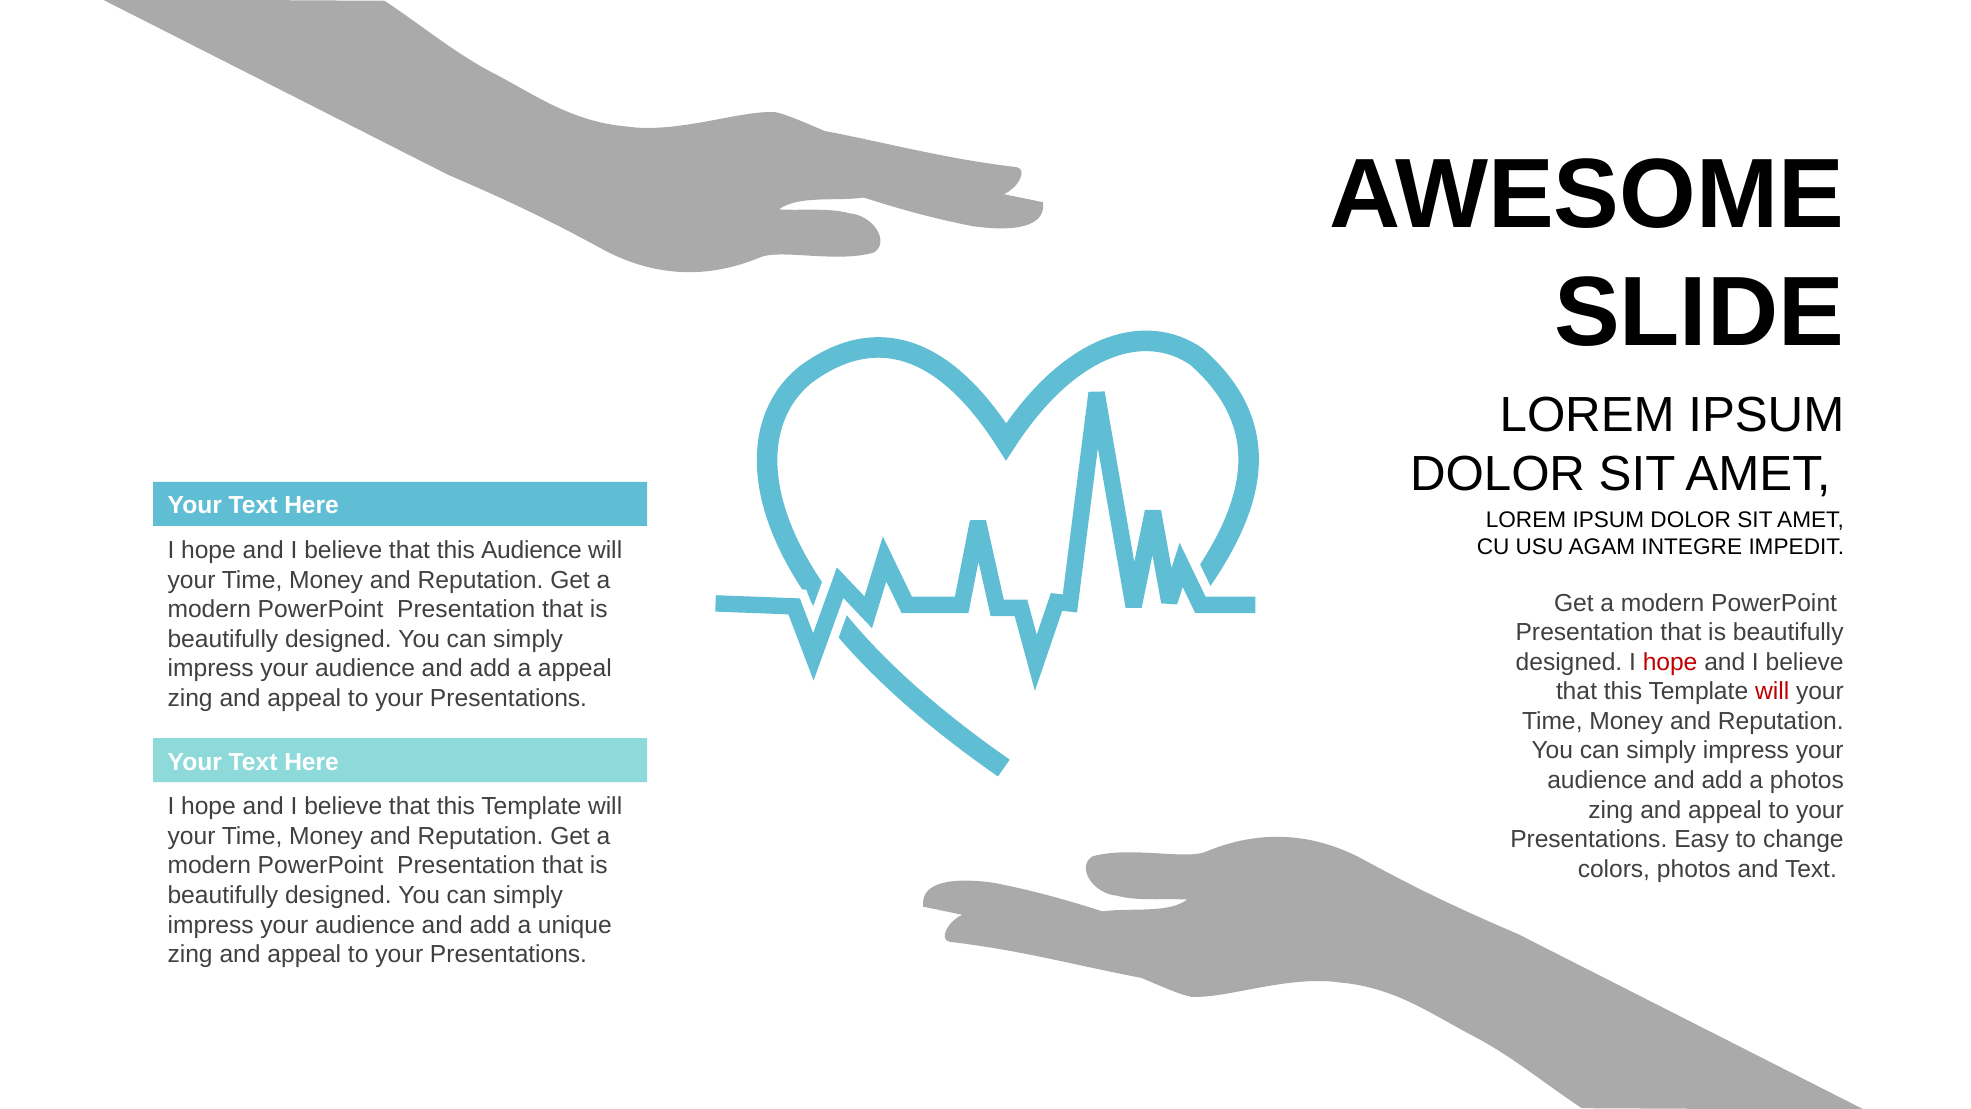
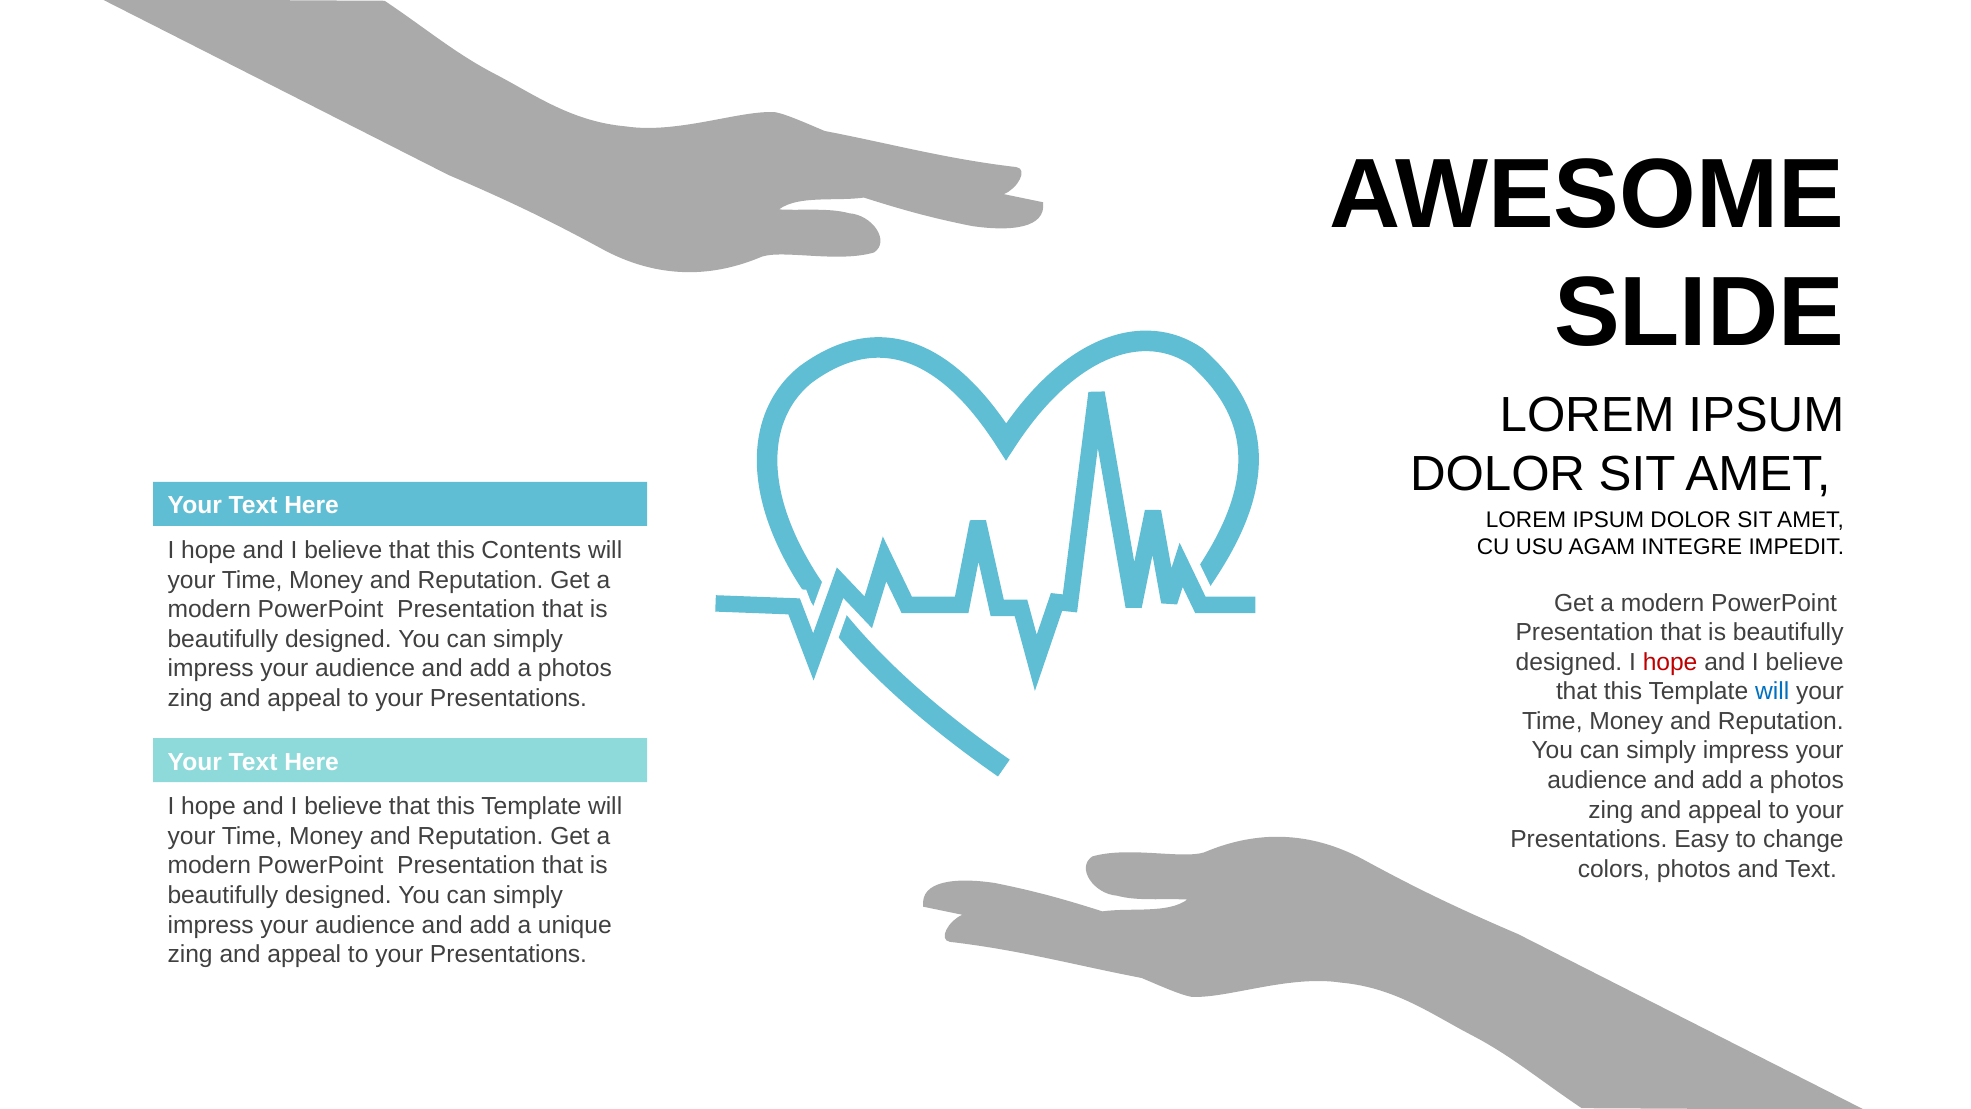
this Audience: Audience -> Contents
appeal at (575, 669): appeal -> photos
will at (1772, 691) colour: red -> blue
